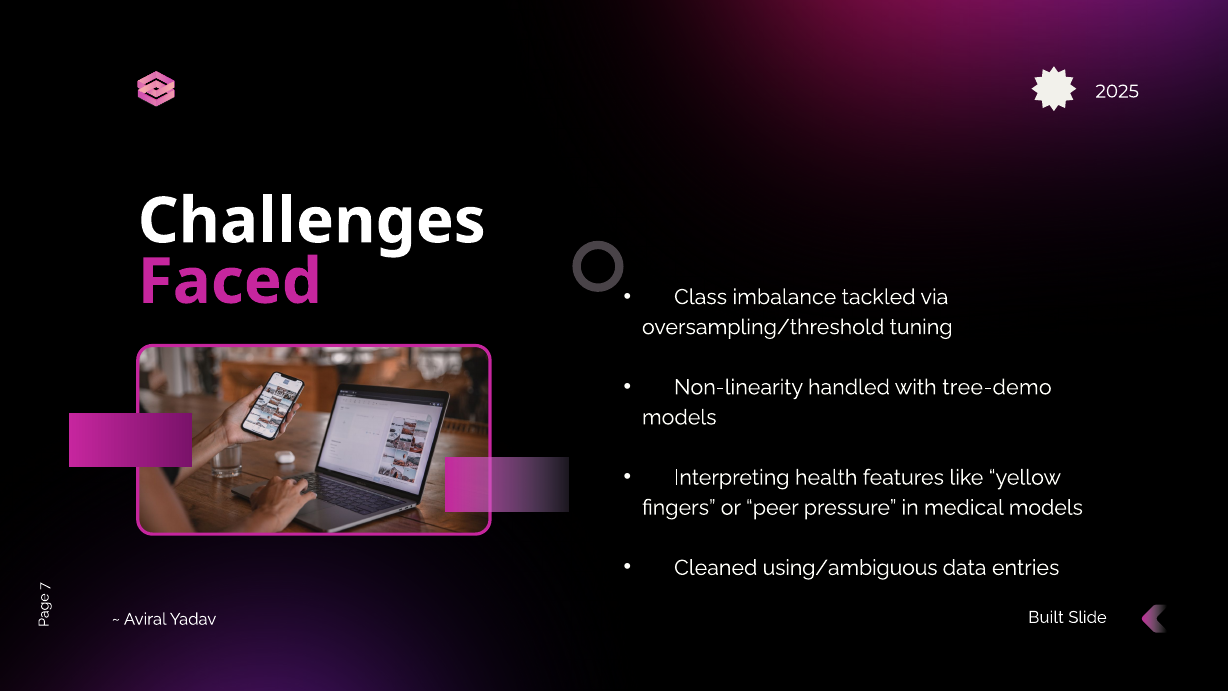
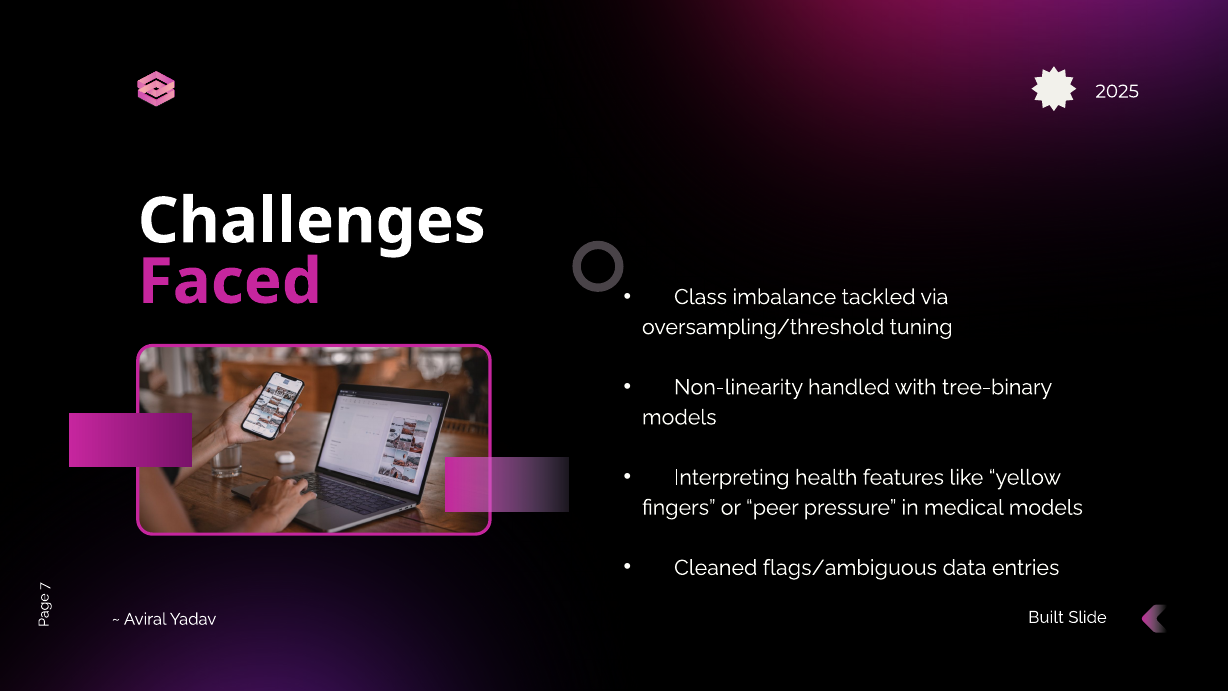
tree-demo: tree-demo -> tree-binary
using/ambiguous: using/ambiguous -> flags/ambiguous
